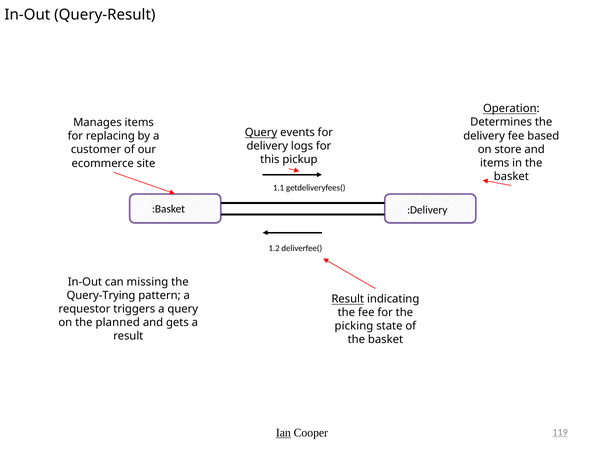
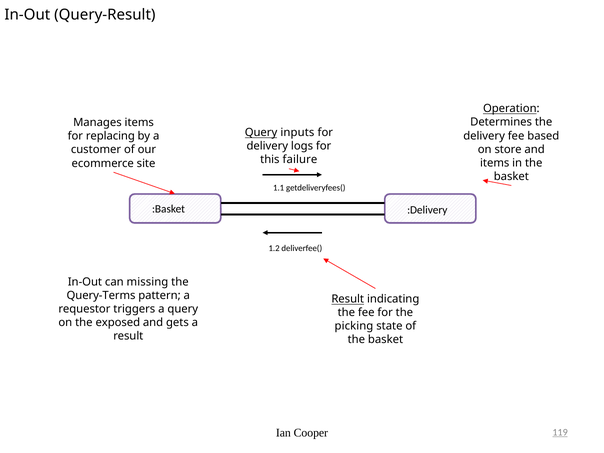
events: events -> inputs
pickup: pickup -> failure
Query-Trying: Query-Trying -> Query-Terms
planned: planned -> exposed
Ian underline: present -> none
